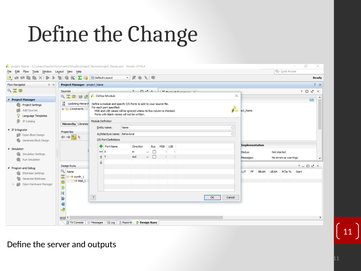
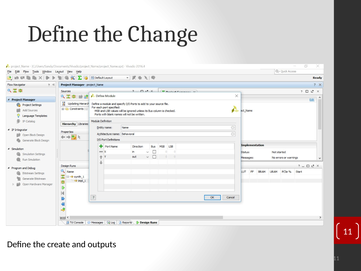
server: server -> create
